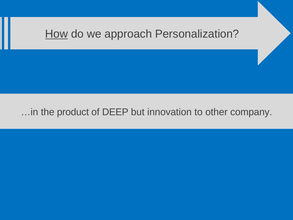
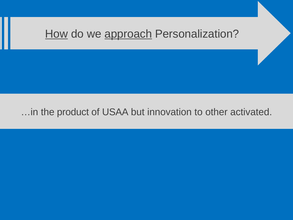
approach underline: none -> present
DEEP: DEEP -> USAA
company: company -> activated
